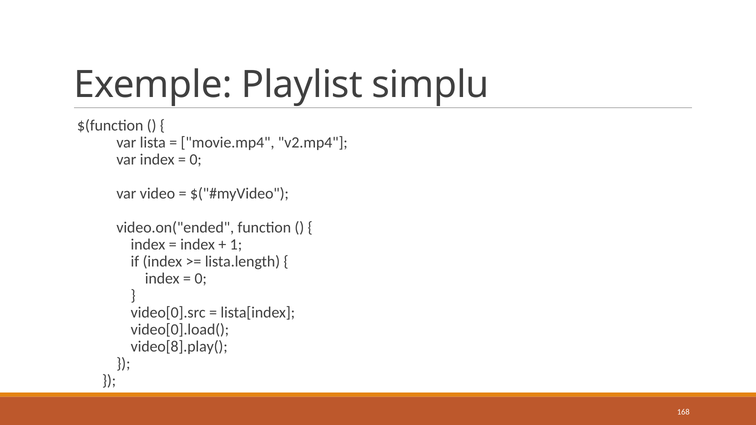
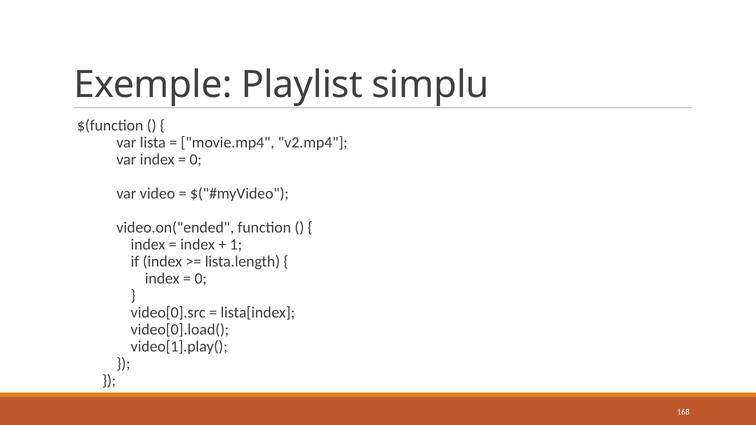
video[8].play(: video[8].play( -> video[1].play(
